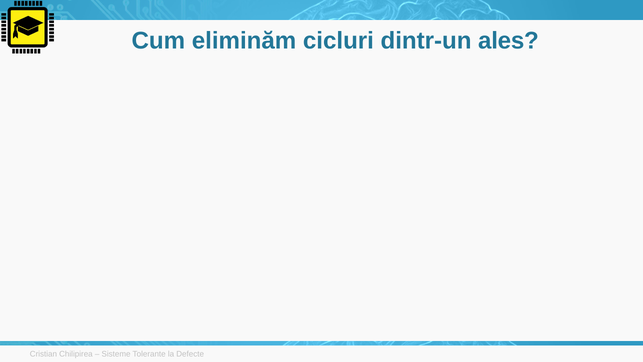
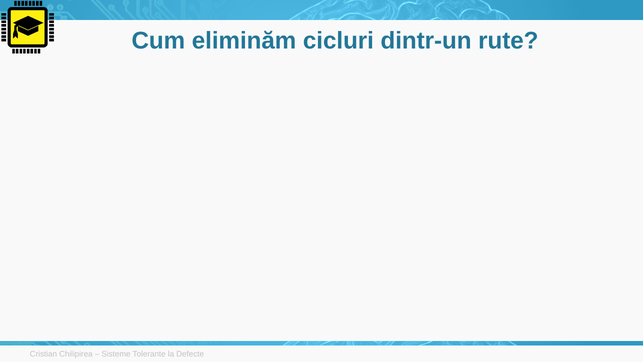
ales: ales -> rute
